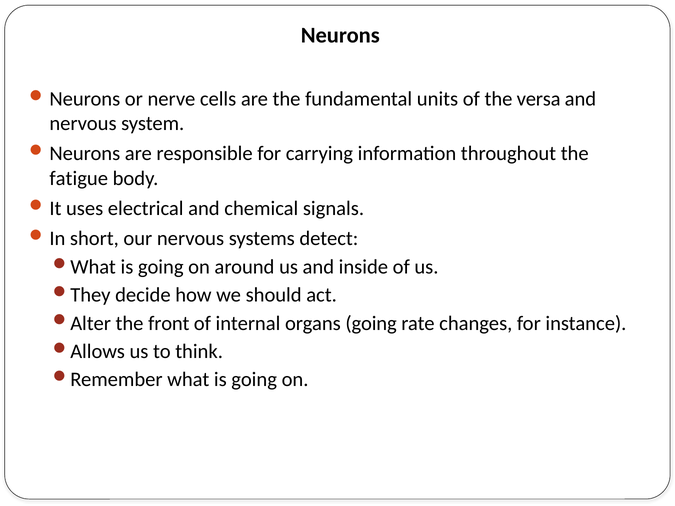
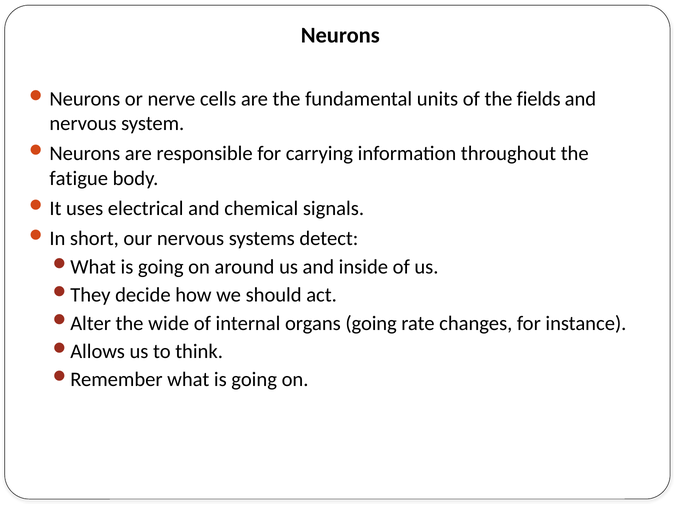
versa: versa -> fields
front: front -> wide
